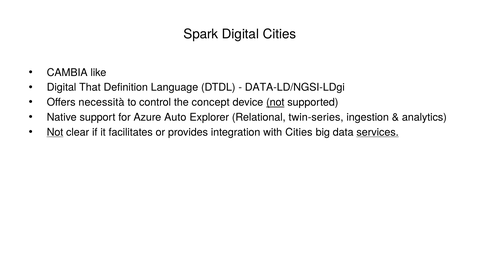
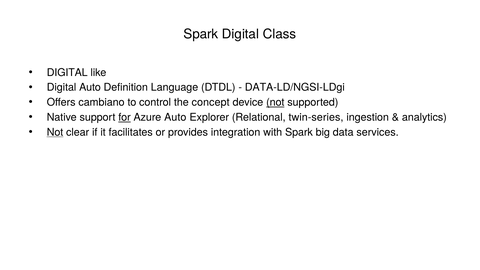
Digital Cities: Cities -> Class
CAMBIA at (67, 73): CAMBIA -> DIGITAL
Digital That: That -> Auto
necessità: necessità -> cambiano
for underline: none -> present
with Cities: Cities -> Spark
services underline: present -> none
